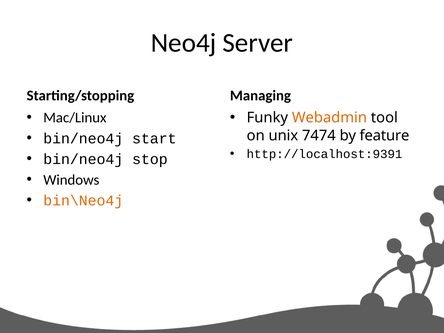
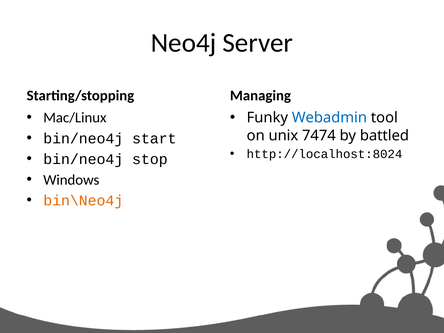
Webadmin colour: orange -> blue
feature: feature -> battled
http://localhost:9391: http://localhost:9391 -> http://localhost:8024
